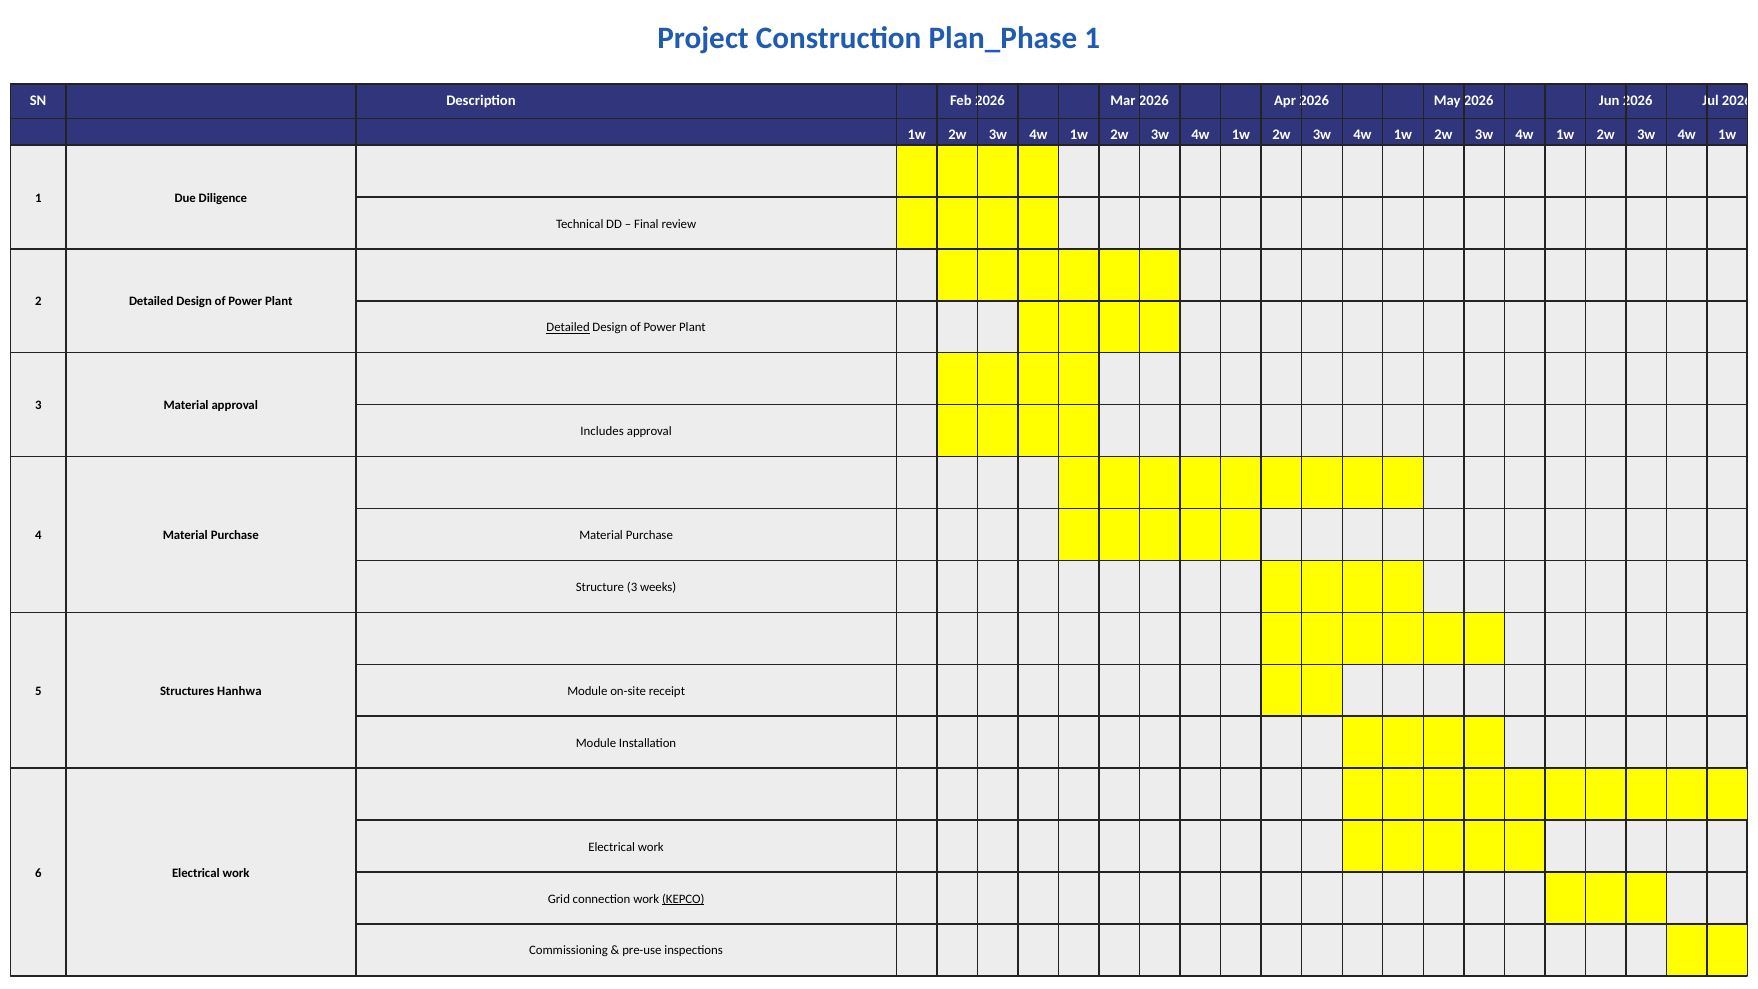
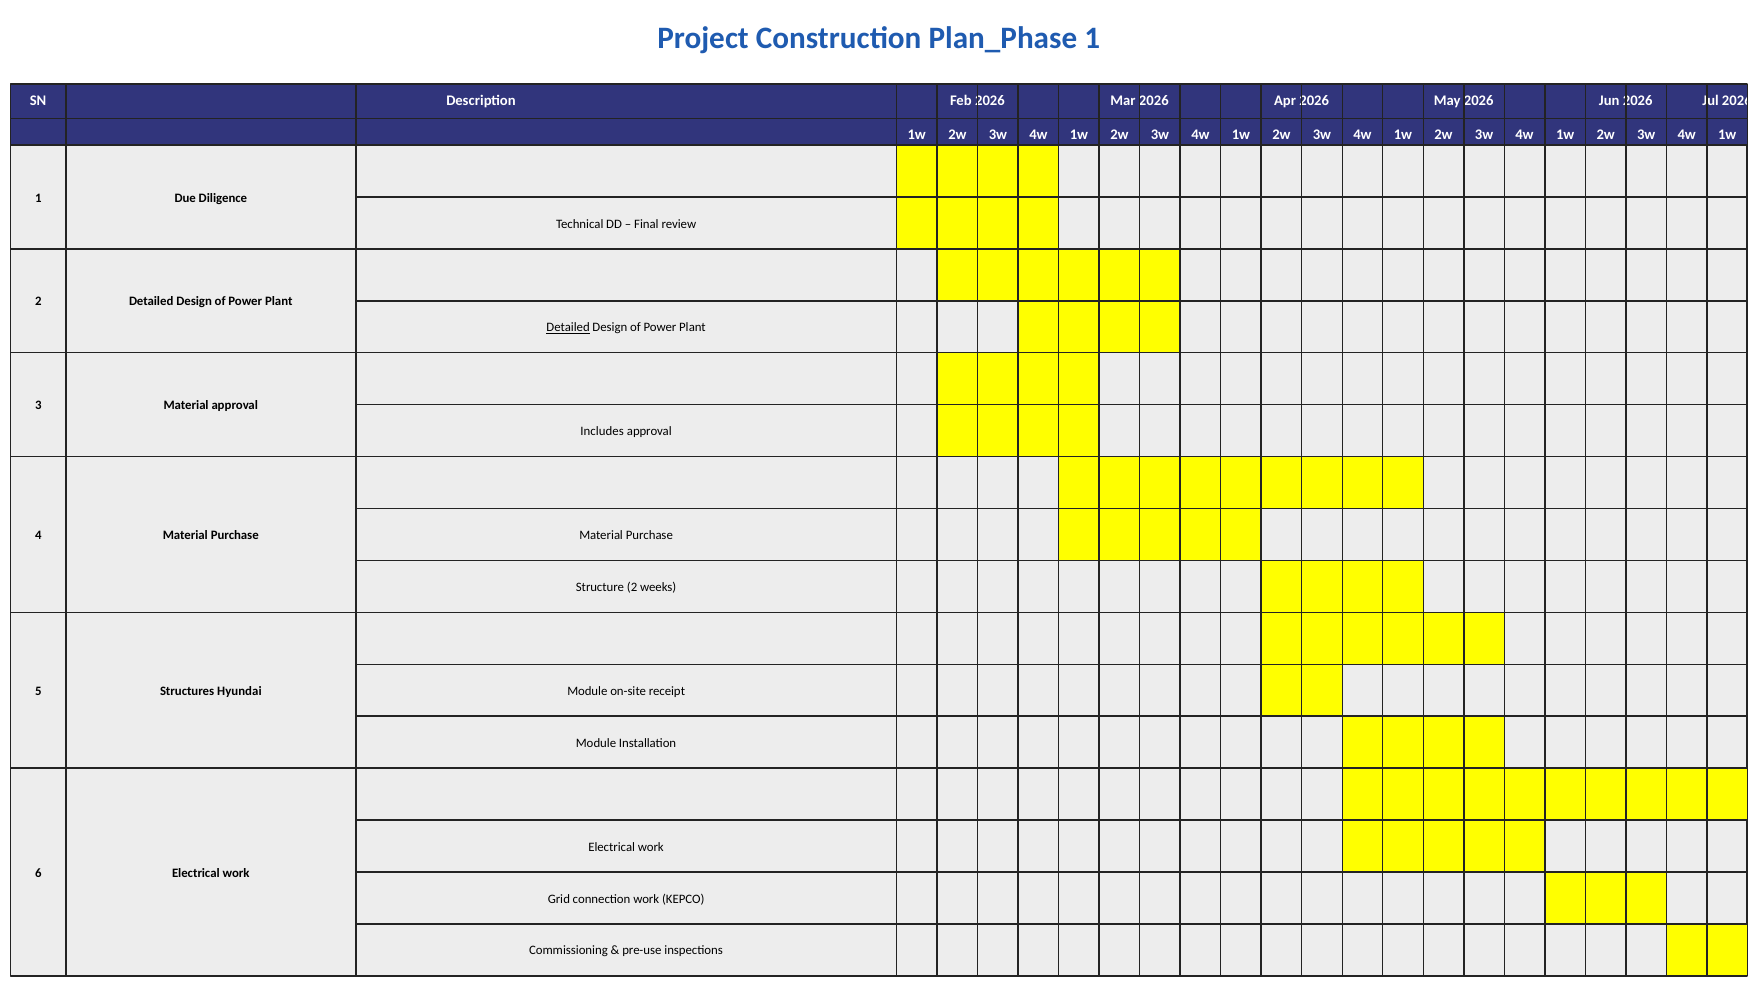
Structure 3: 3 -> 2
Hanhwa: Hanhwa -> Hyundai
KEPCO underline: present -> none
